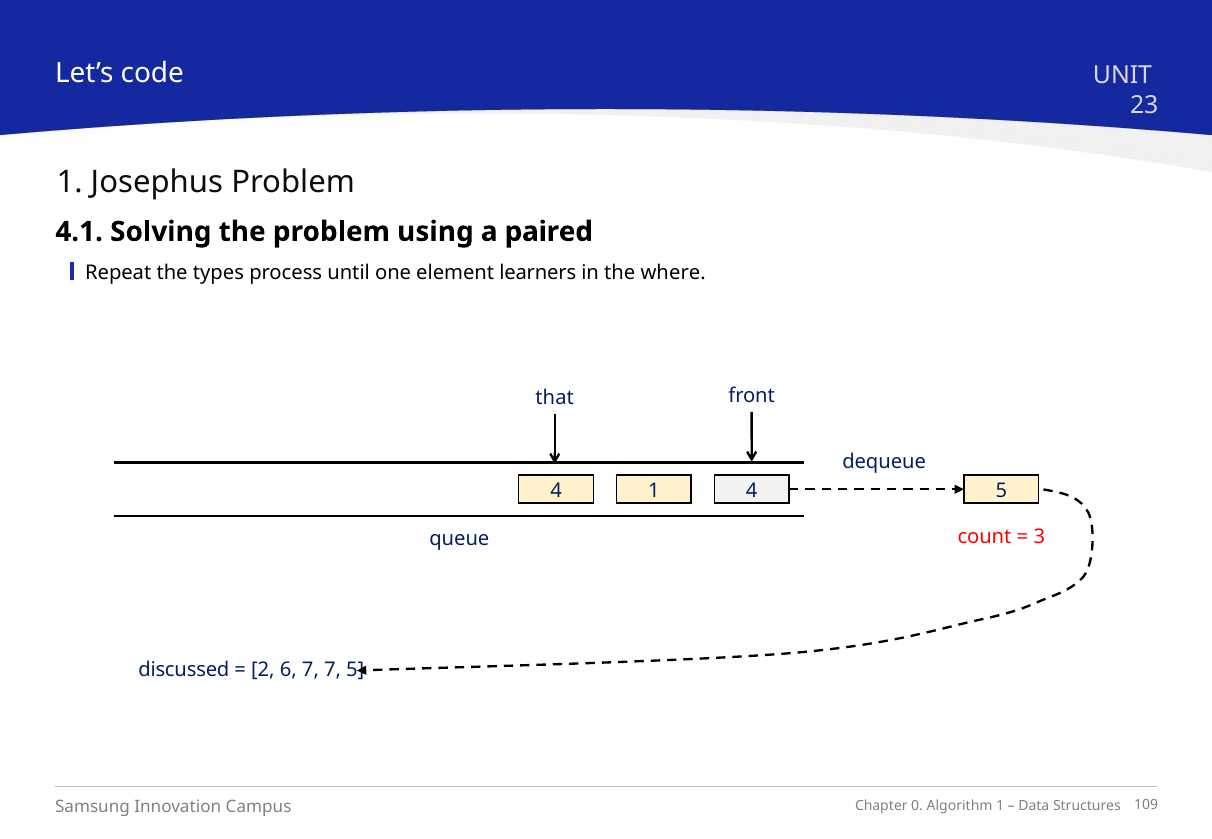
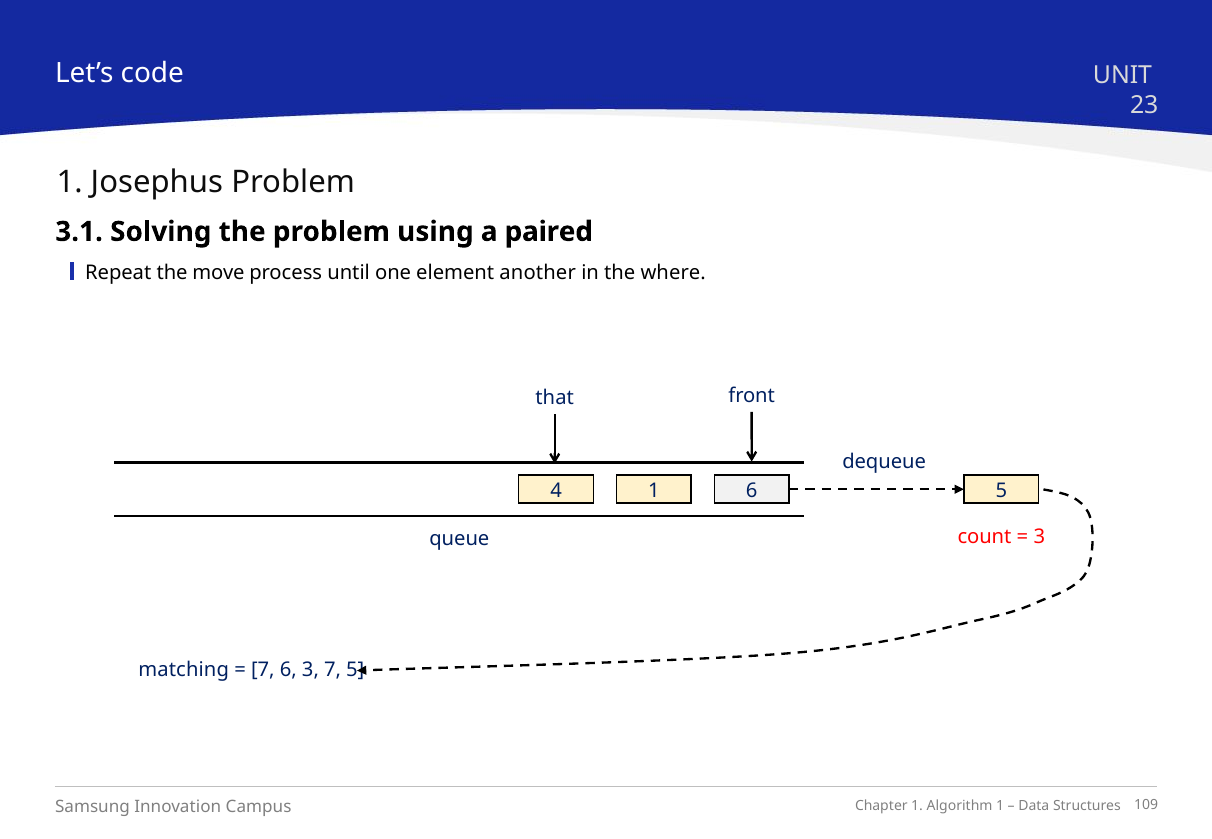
4.1: 4.1 -> 3.1
types: types -> move
learners: learners -> another
1 4: 4 -> 6
discussed: discussed -> matching
2 at (263, 670): 2 -> 7
6 7: 7 -> 3
0 at (917, 806): 0 -> 1
